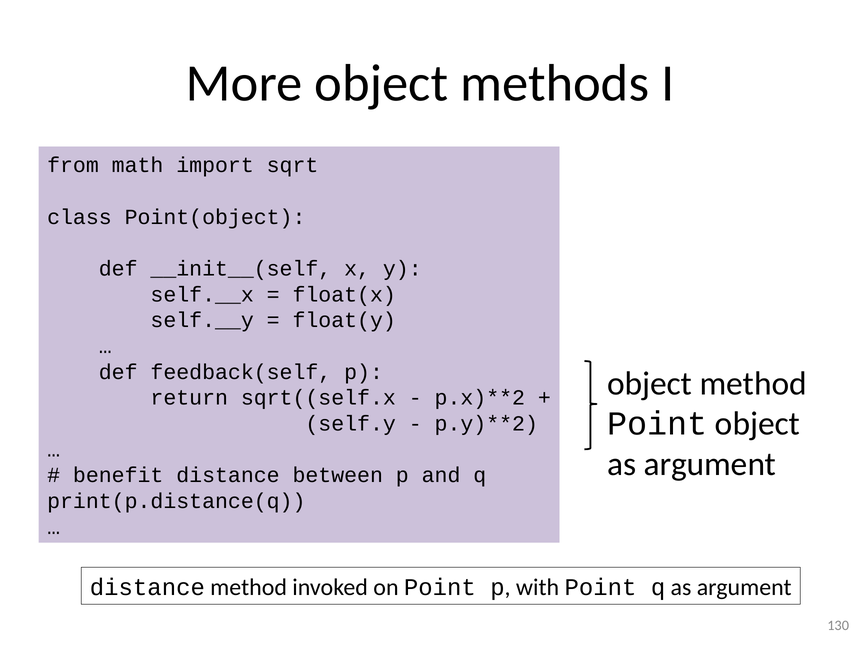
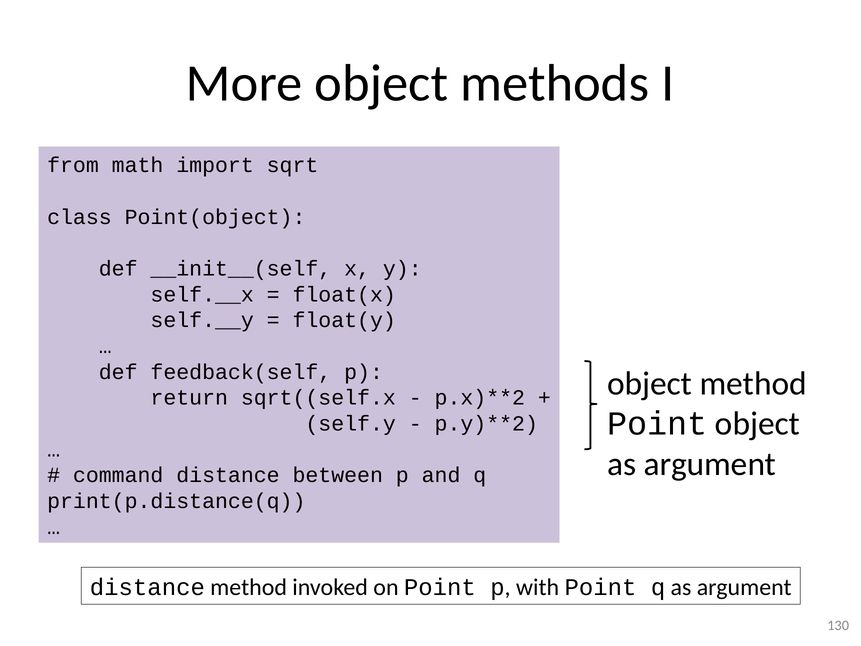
benefit: benefit -> command
